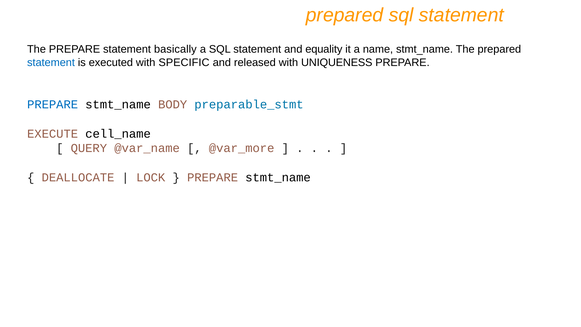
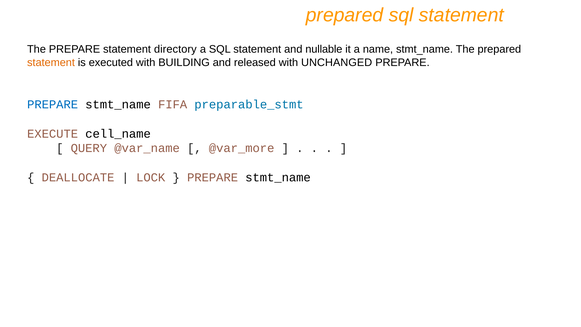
basically: basically -> directory
equality: equality -> nullable
statement at (51, 62) colour: blue -> orange
SPECIFIC: SPECIFIC -> BUILDING
UNIQUENESS: UNIQUENESS -> UNCHANGED
BODY: BODY -> FIFA
